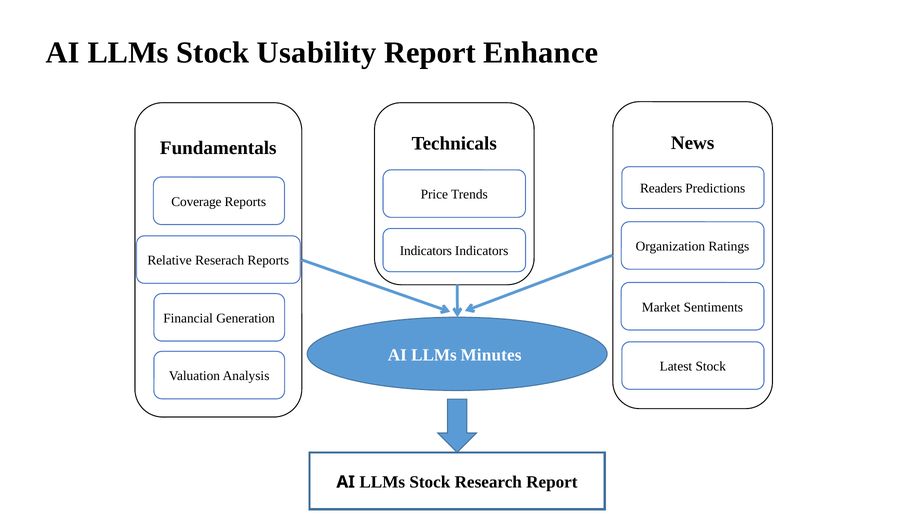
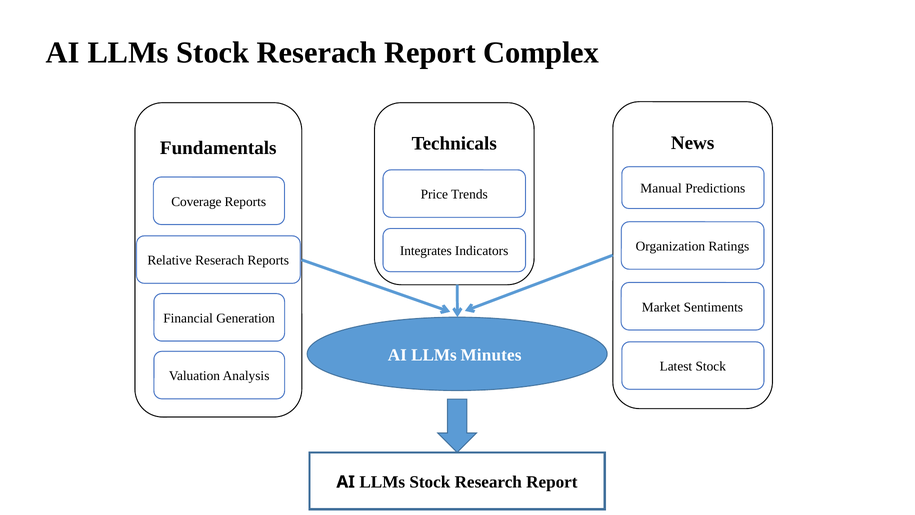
Stock Usability: Usability -> Reserach
Enhance: Enhance -> Complex
Readers: Readers -> Manual
Indicators at (426, 251): Indicators -> Integrates
